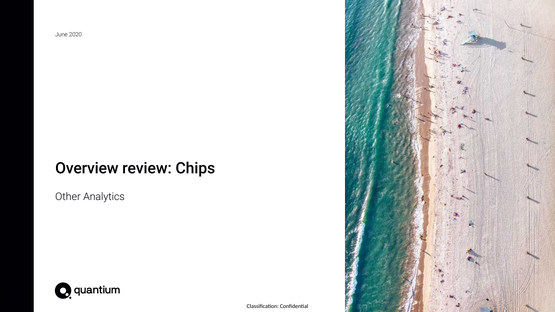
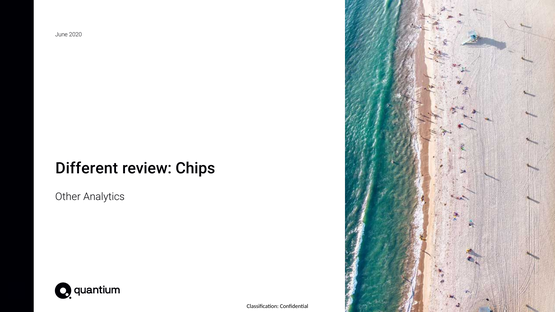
Overview: Overview -> Different
